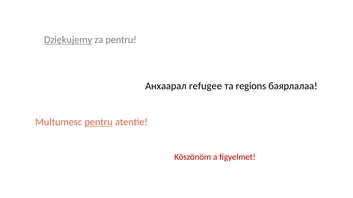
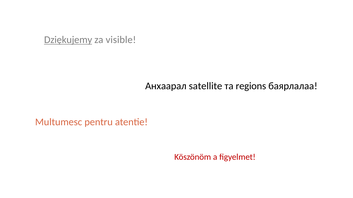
za pentru: pentru -> visible
refugee: refugee -> satellite
pentru at (99, 122) underline: present -> none
